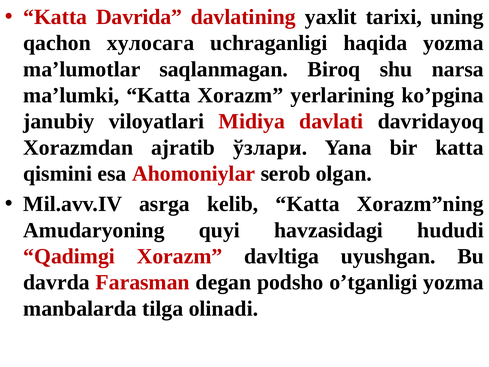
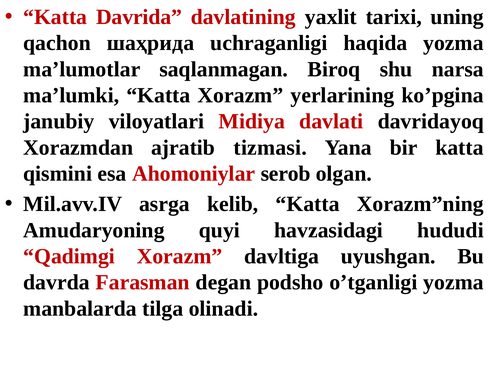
хулосага: хулосага -> шаҳрида
ўзлари: ўзлари -> tizmasi
